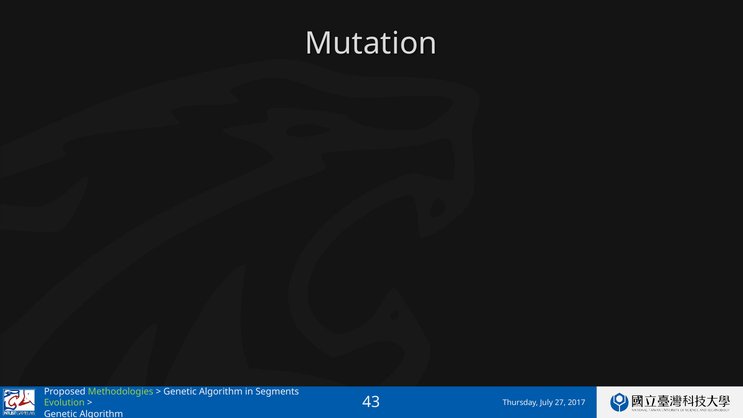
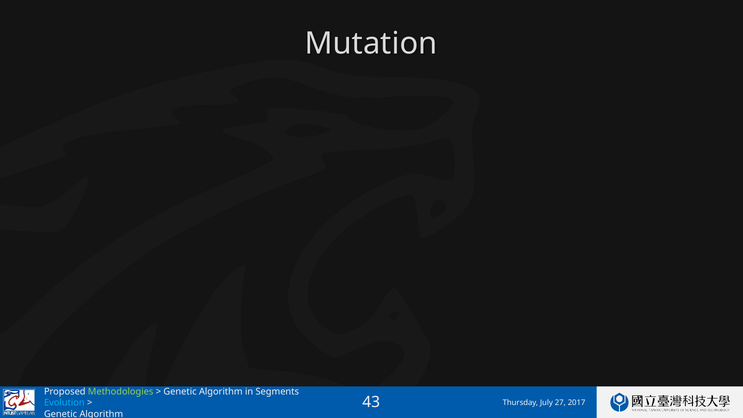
Evolution colour: light green -> light blue
